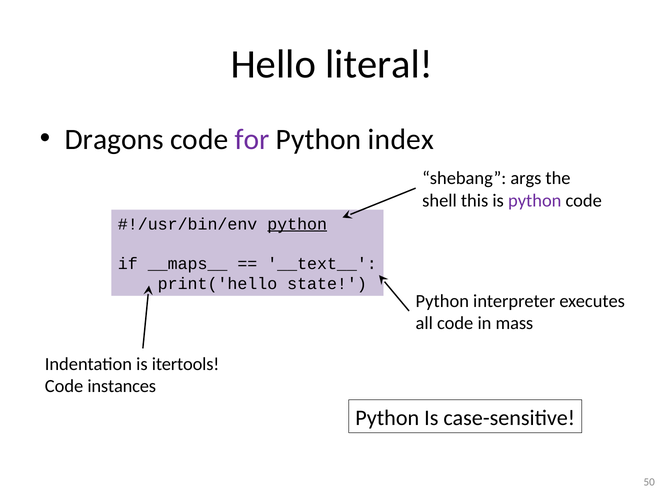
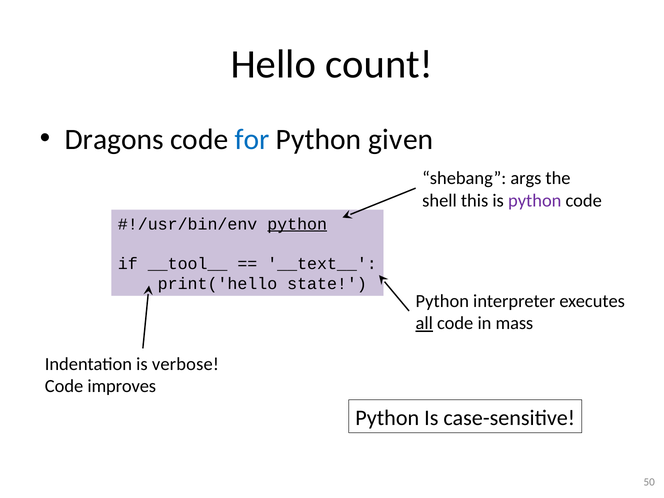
literal: literal -> count
for colour: purple -> blue
index: index -> given
__maps__: __maps__ -> __tool__
all underline: none -> present
itertools: itertools -> verbose
instances: instances -> improves
